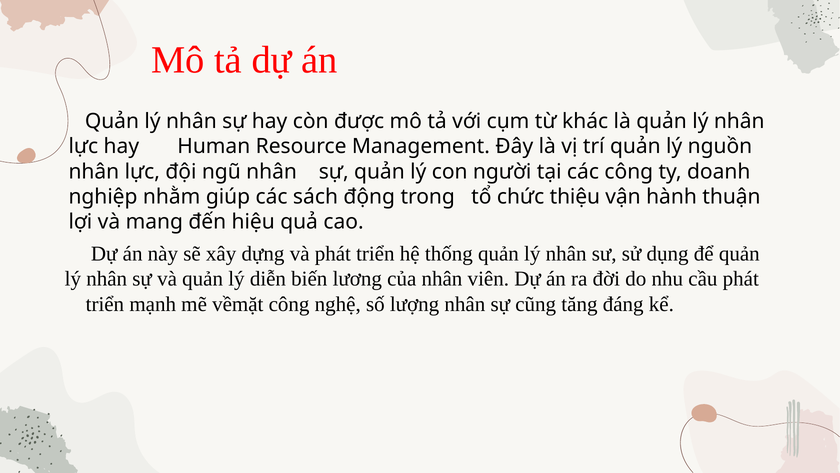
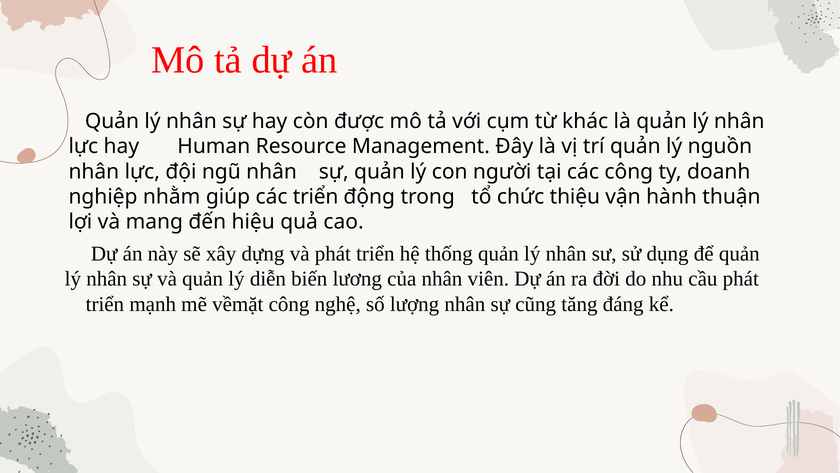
các sách: sách -> triển
